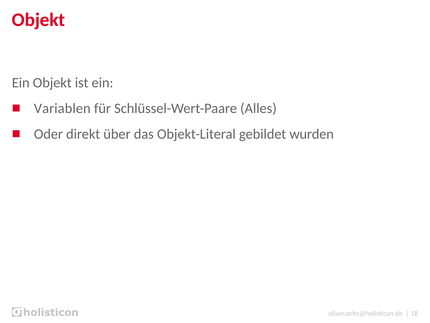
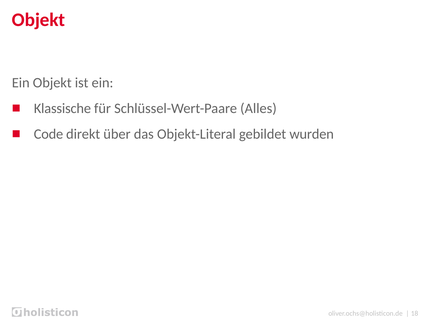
Variablen: Variablen -> Klassische
Oder: Oder -> Code
